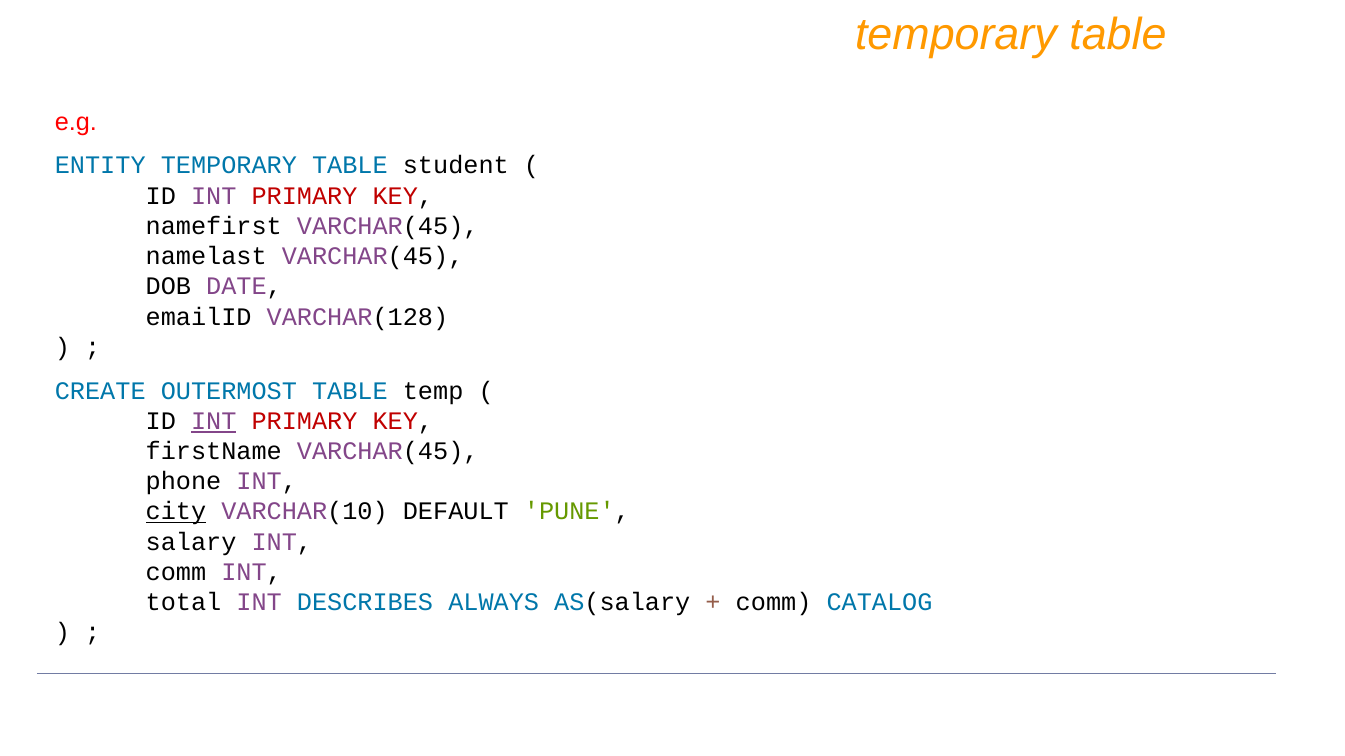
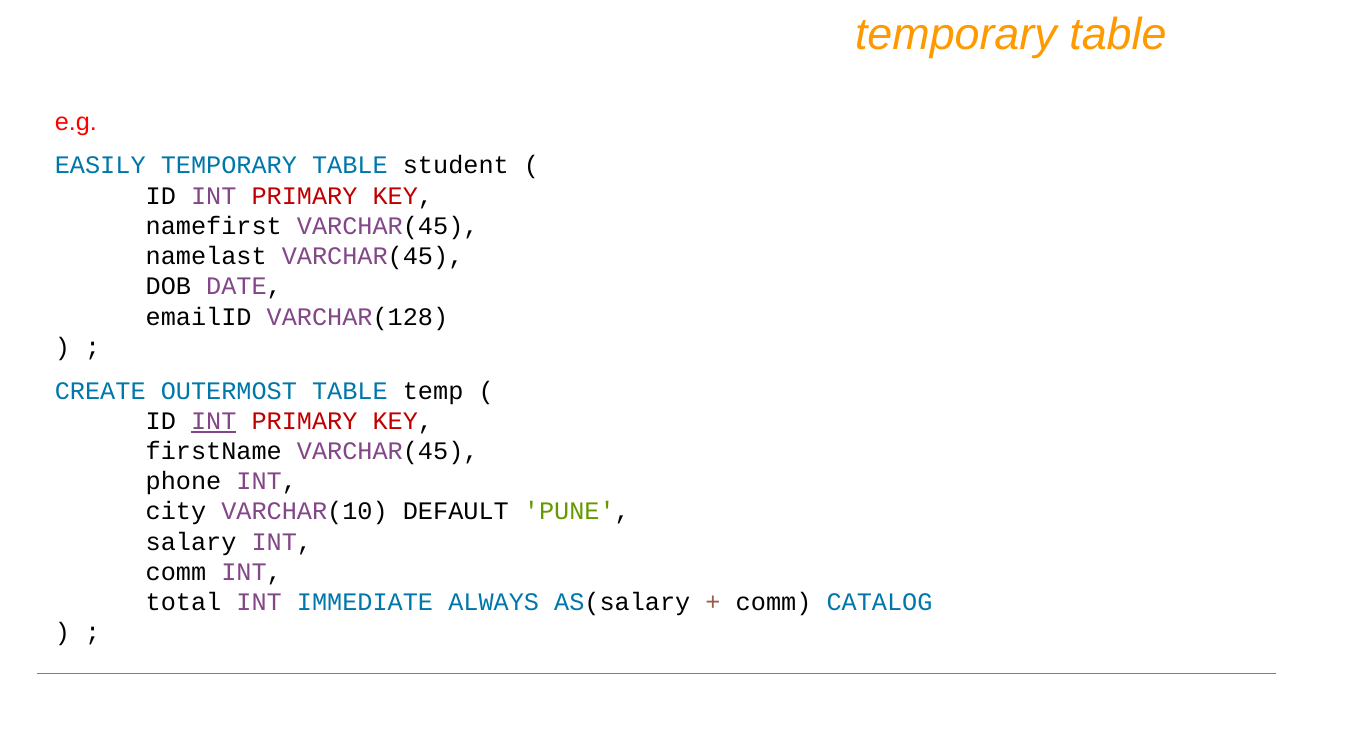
ENTITY: ENTITY -> EASILY
city underline: present -> none
DESCRIBES: DESCRIBES -> IMMEDIATE
